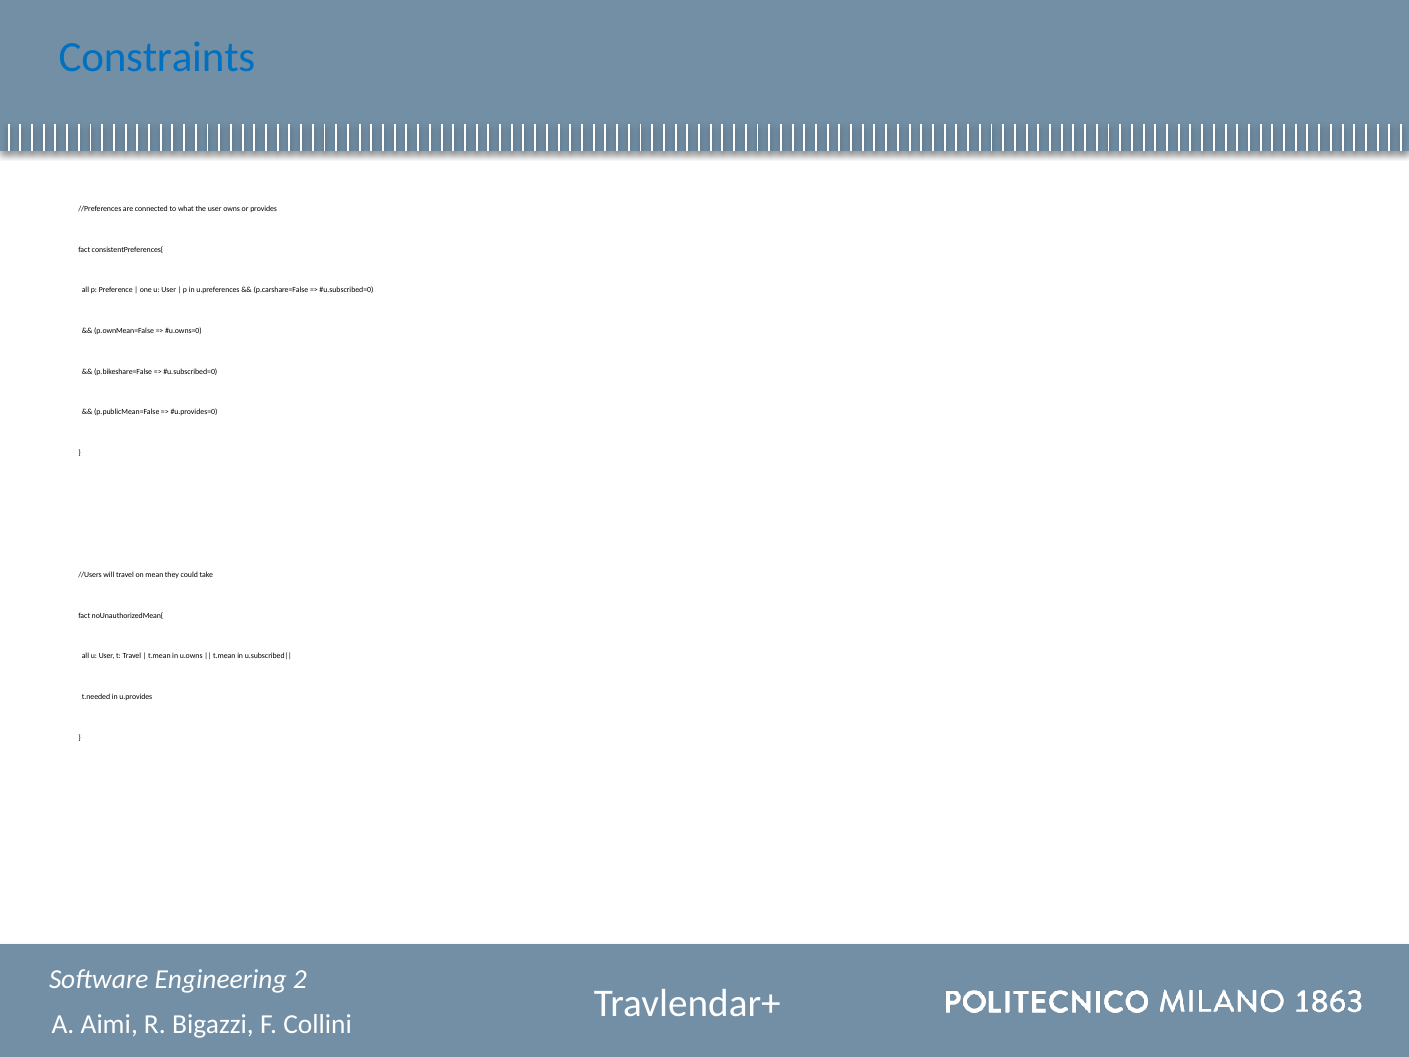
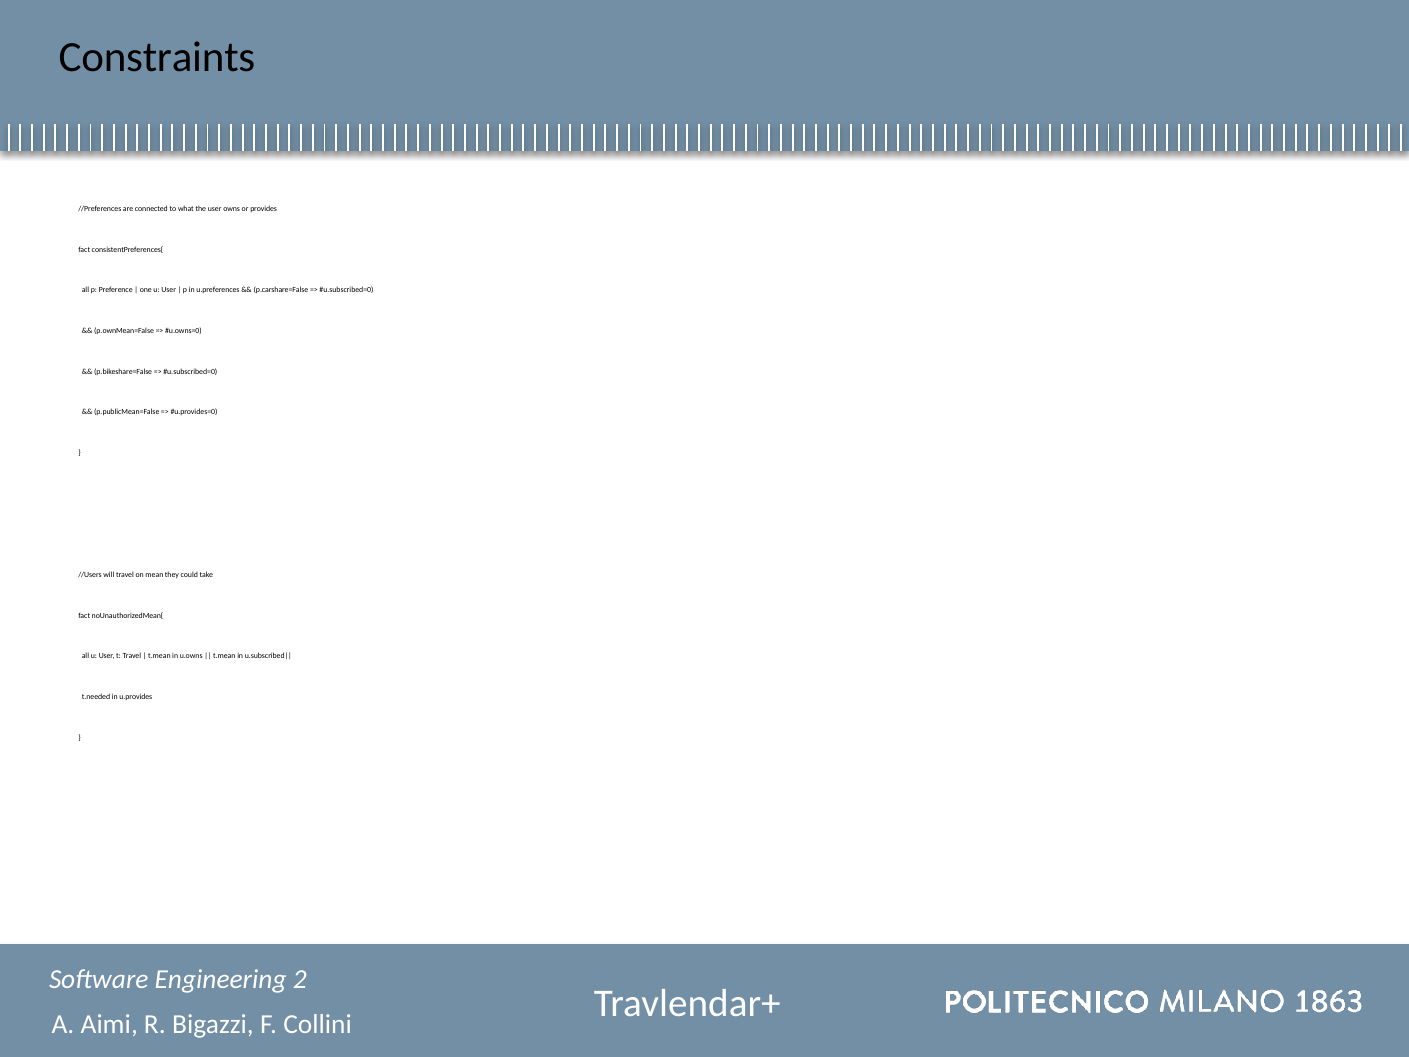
Constraints colour: blue -> black
